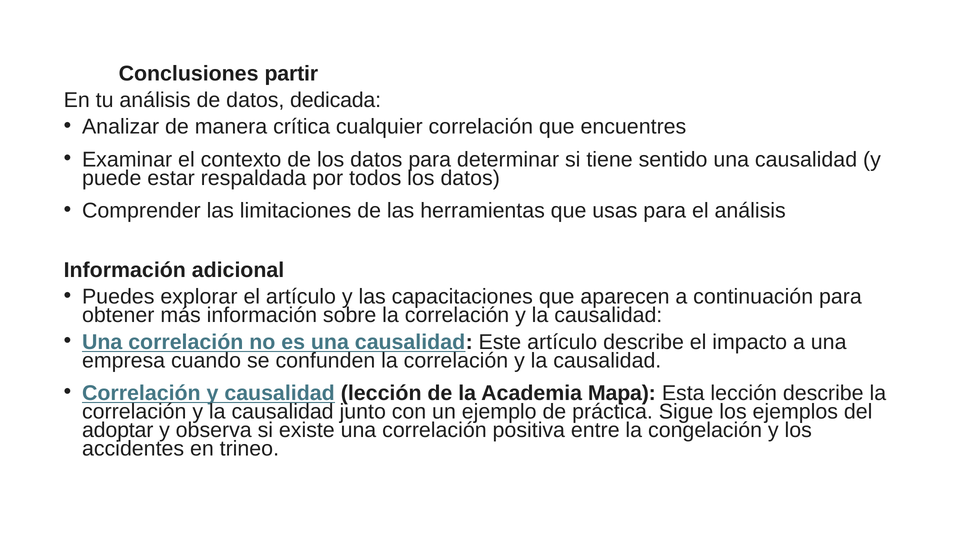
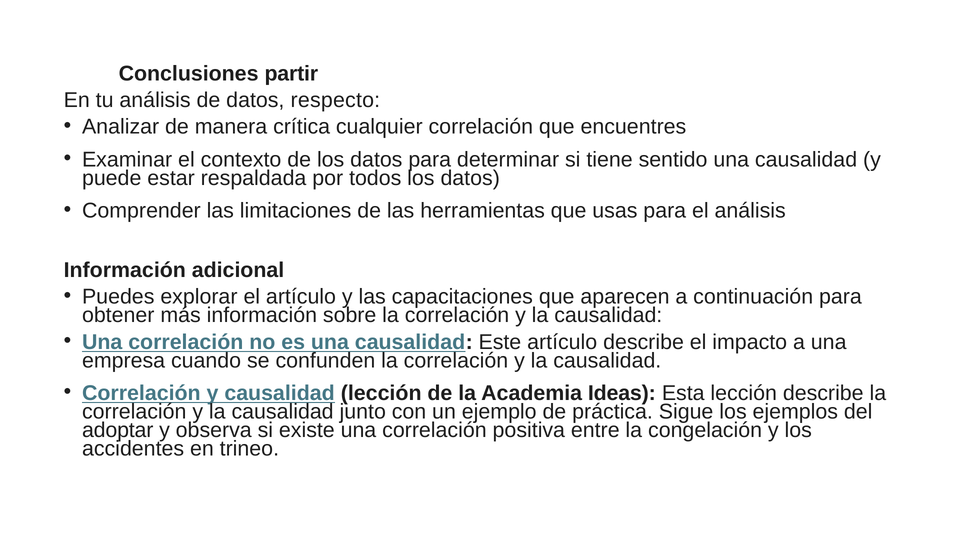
dedicada: dedicada -> respecto
Mapa: Mapa -> Ideas
